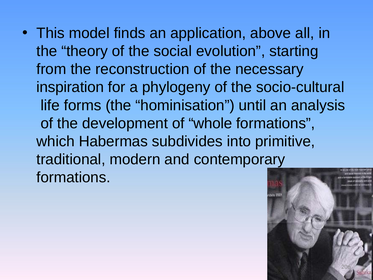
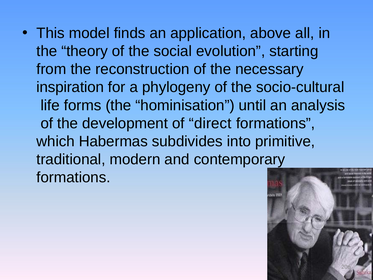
whole: whole -> direct
